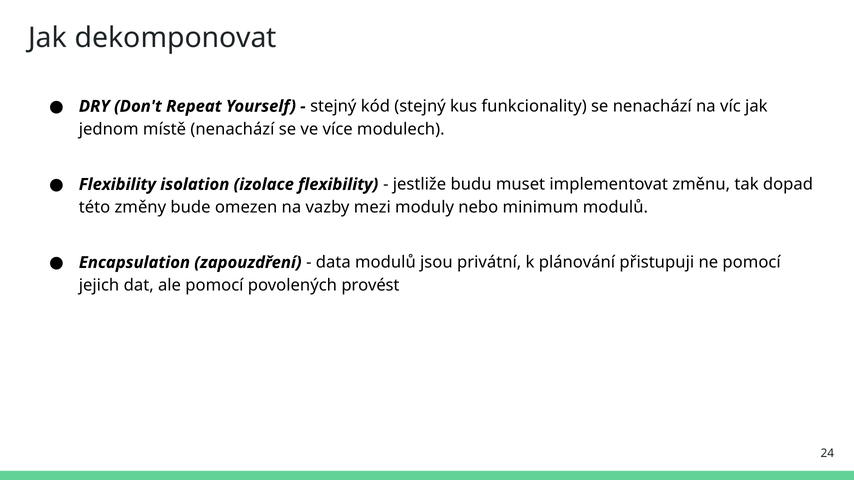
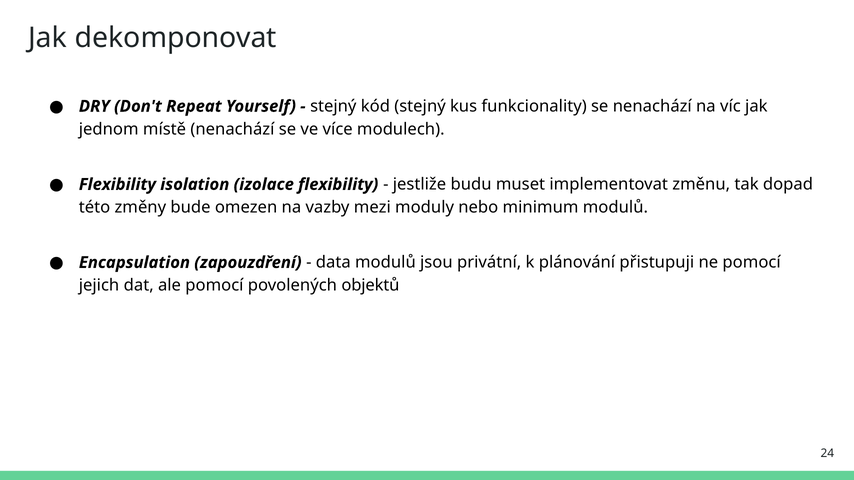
provést: provést -> objektů
